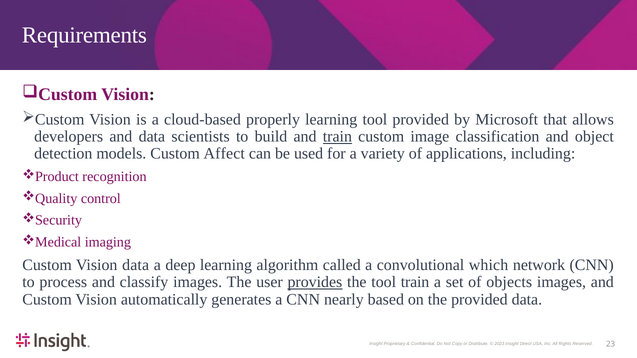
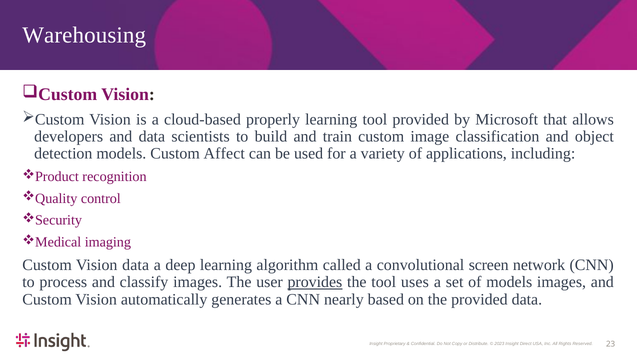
Requirements: Requirements -> Warehousing
train at (337, 137) underline: present -> none
which: which -> screen
tool train: train -> uses
of objects: objects -> models
